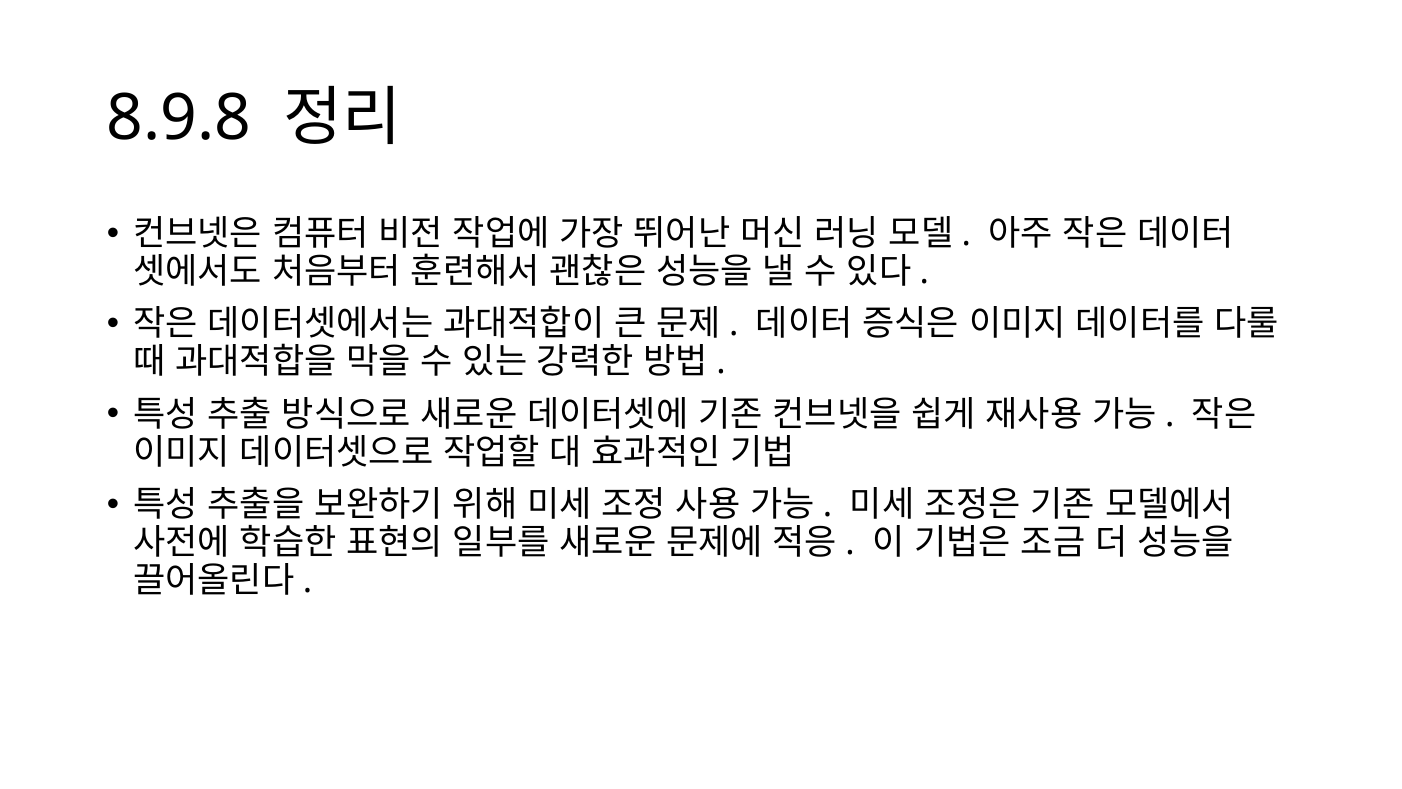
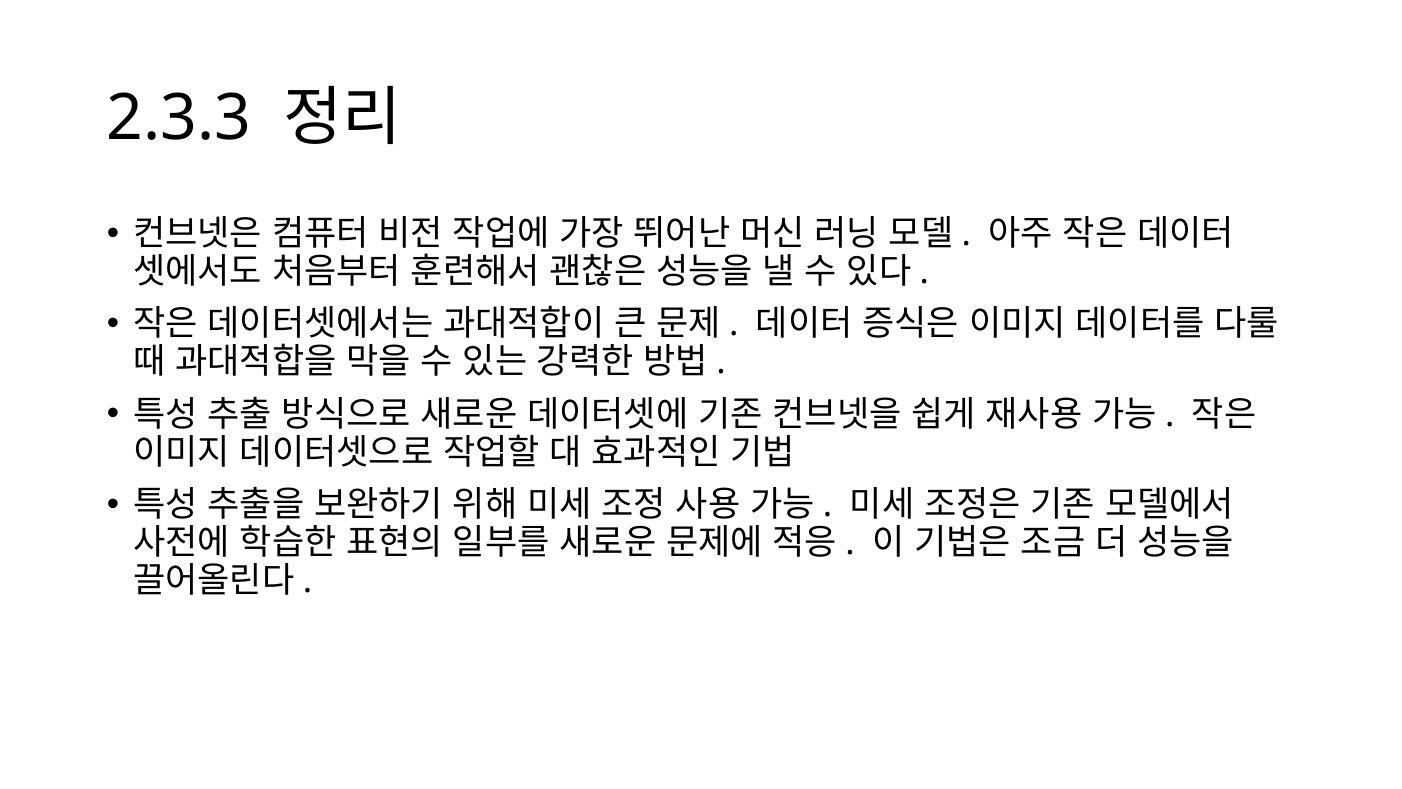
8.9.8: 8.9.8 -> 2.3.3
